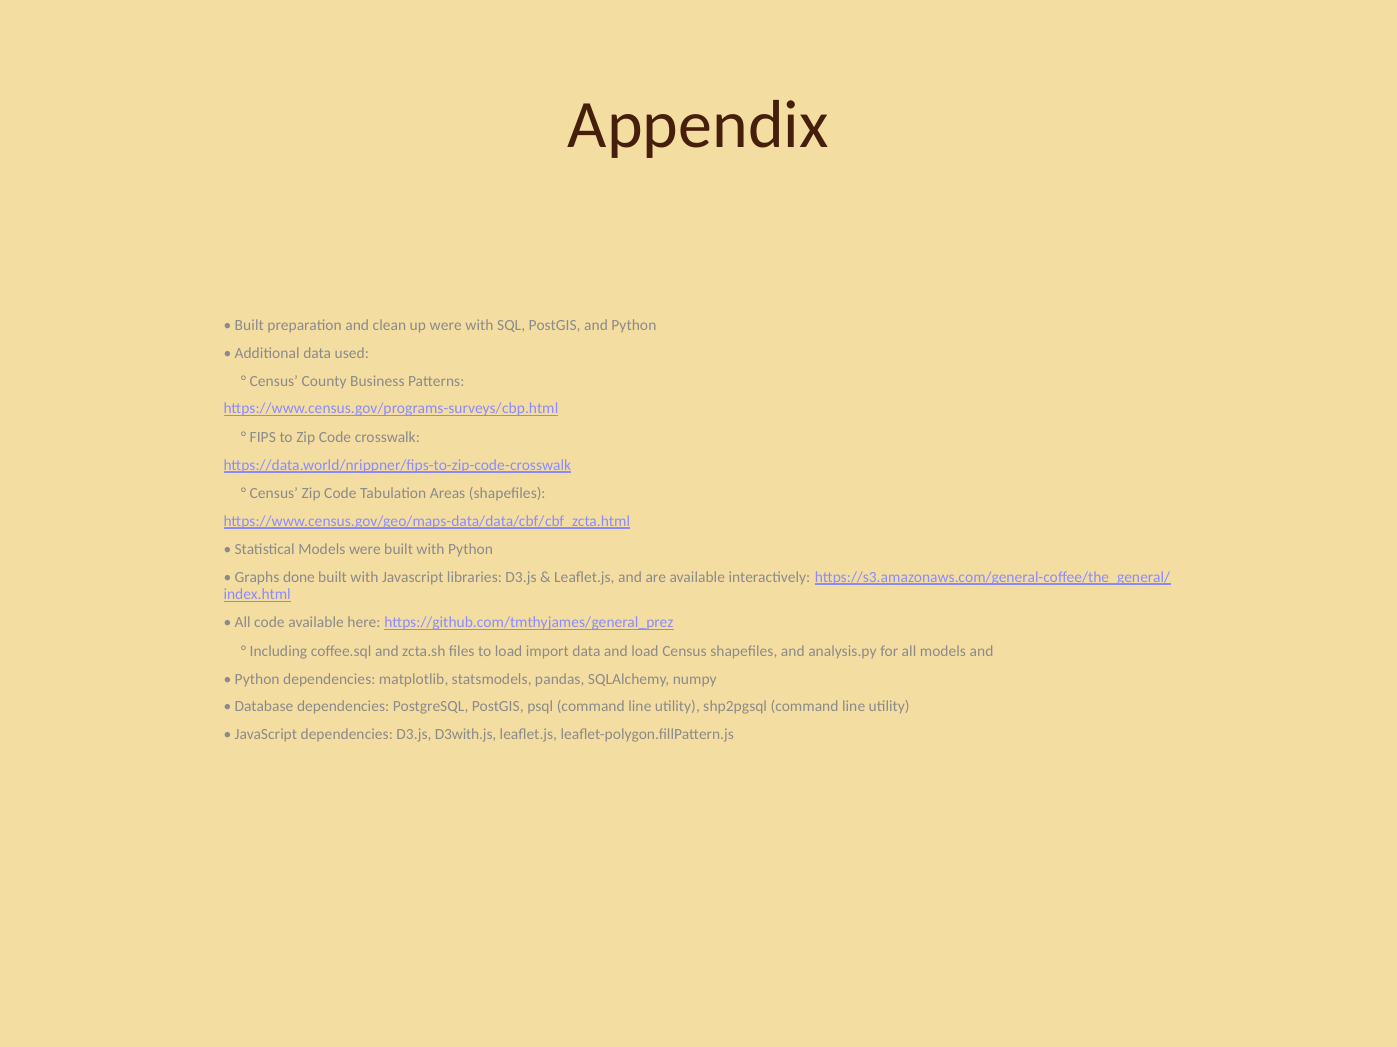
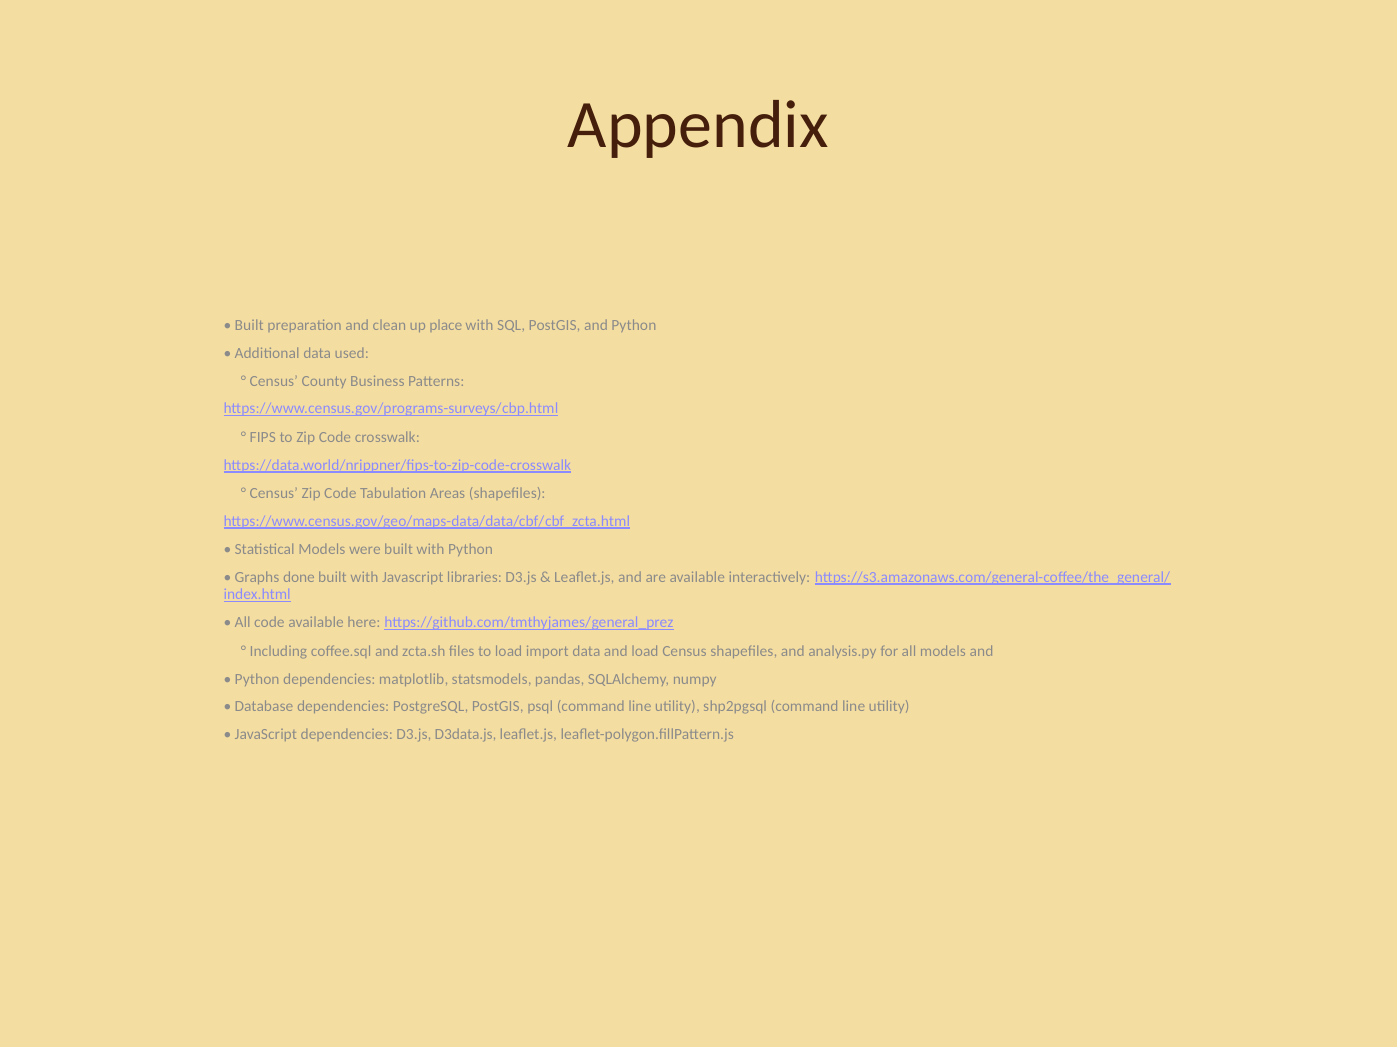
up were: were -> place
D3with.js: D3with.js -> D3data.js
